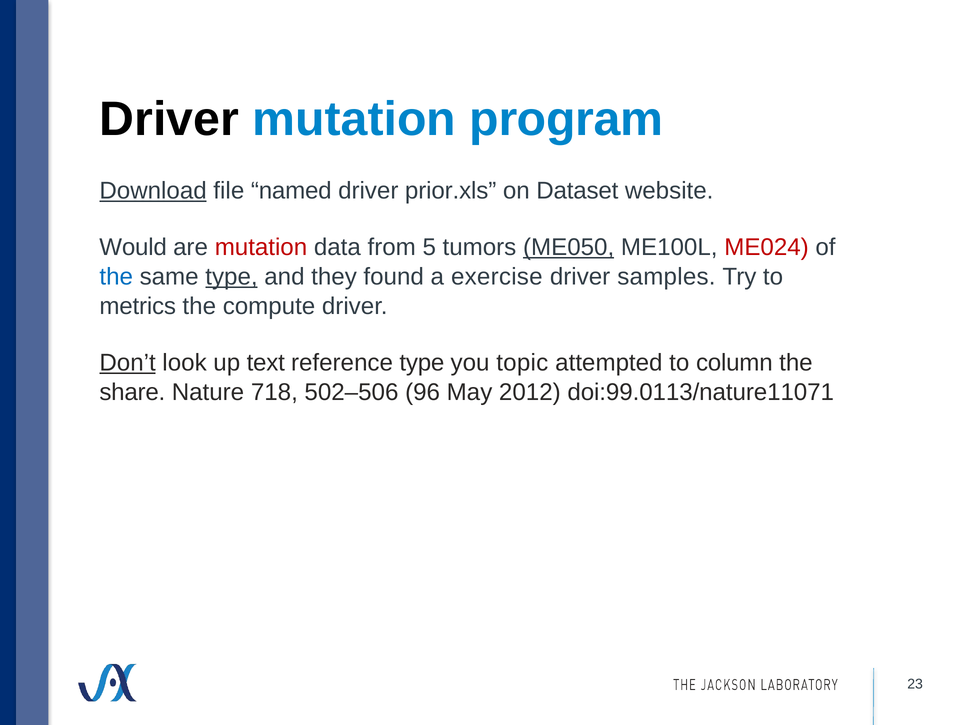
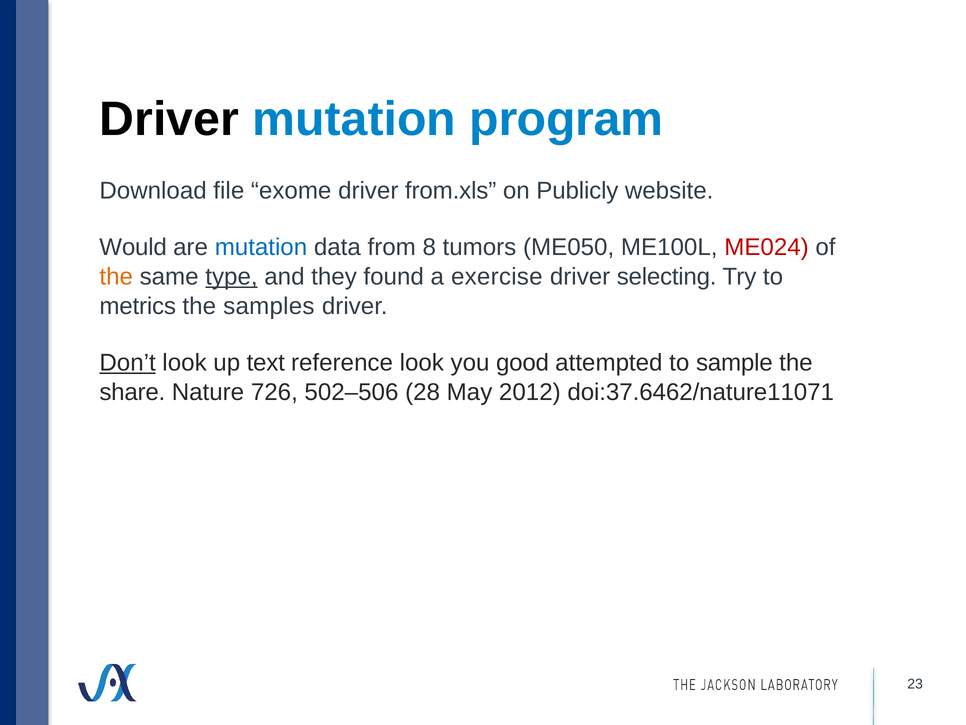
Download underline: present -> none
named: named -> exome
prior.xls: prior.xls -> from.xls
Dataset: Dataset -> Publicly
mutation at (261, 247) colour: red -> blue
5: 5 -> 8
ME050 underline: present -> none
the at (116, 277) colour: blue -> orange
samples: samples -> selecting
compute: compute -> samples
reference type: type -> look
topic: topic -> good
column: column -> sample
718: 718 -> 726
96: 96 -> 28
doi:99.0113/nature11071: doi:99.0113/nature11071 -> doi:37.6462/nature11071
